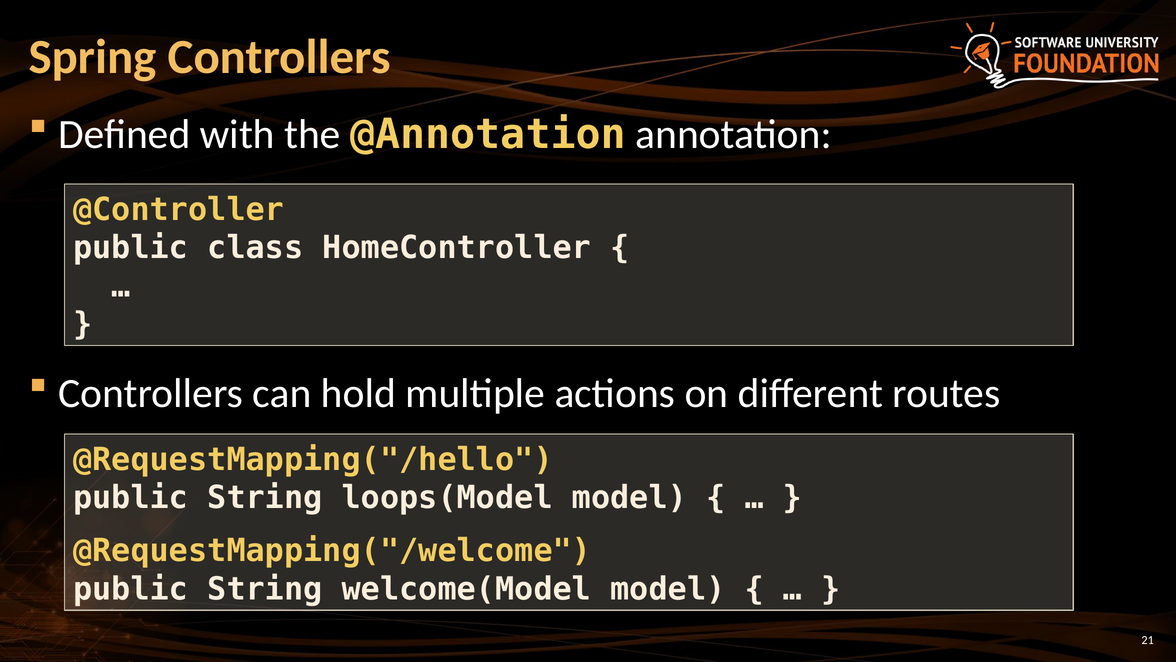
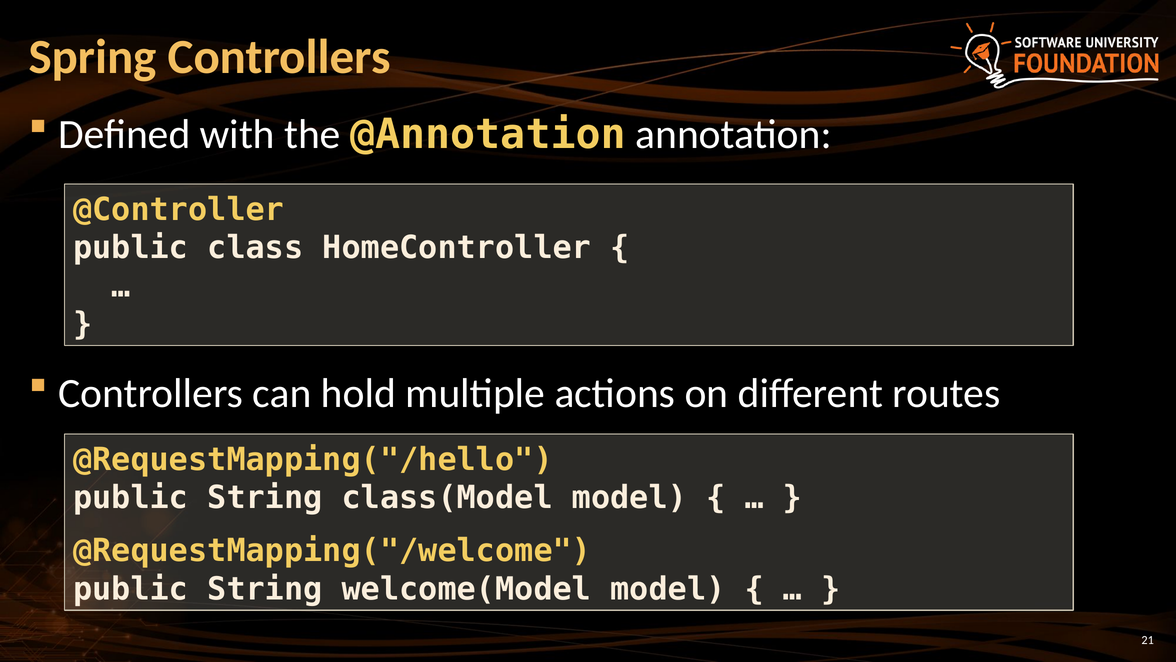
loops(Model: loops(Model -> class(Model
